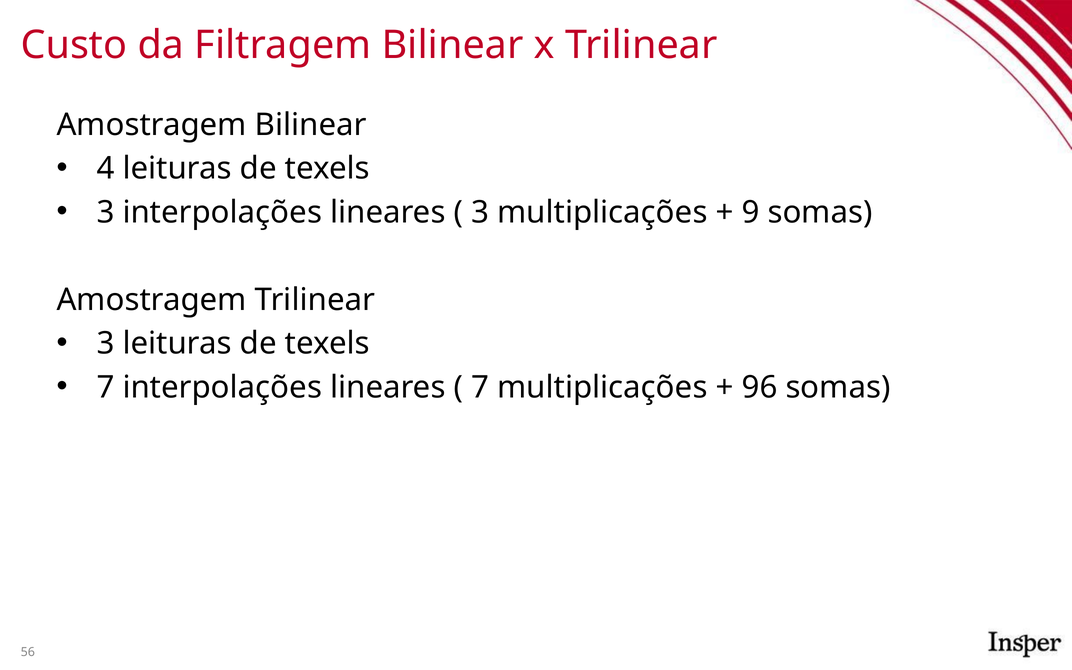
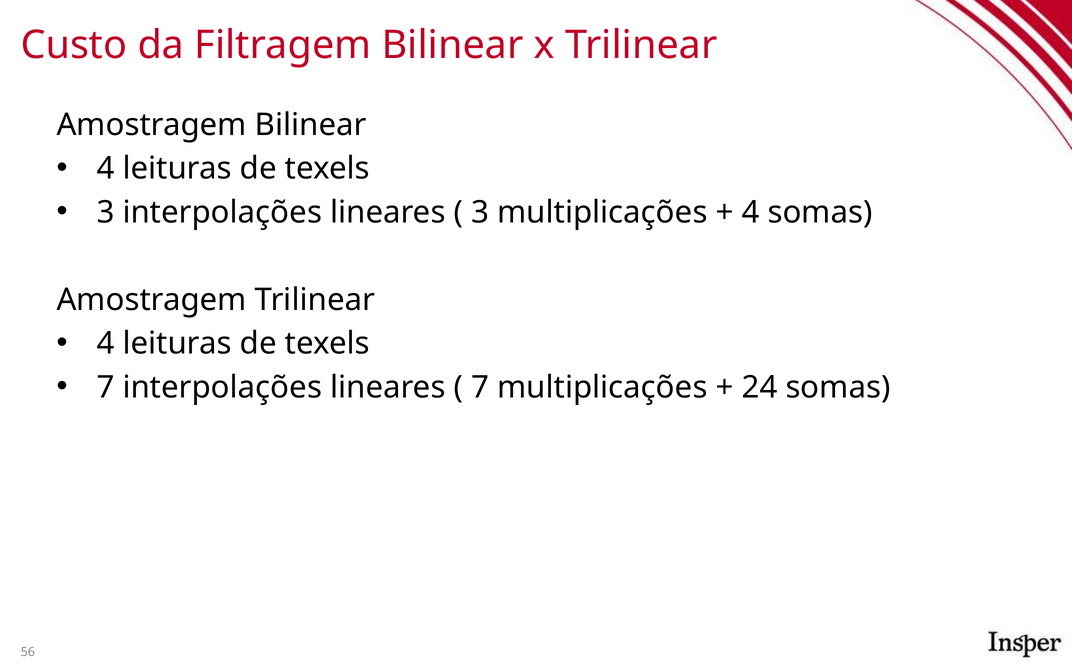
9 at (751, 212): 9 -> 4
3 at (106, 344): 3 -> 4
96: 96 -> 24
